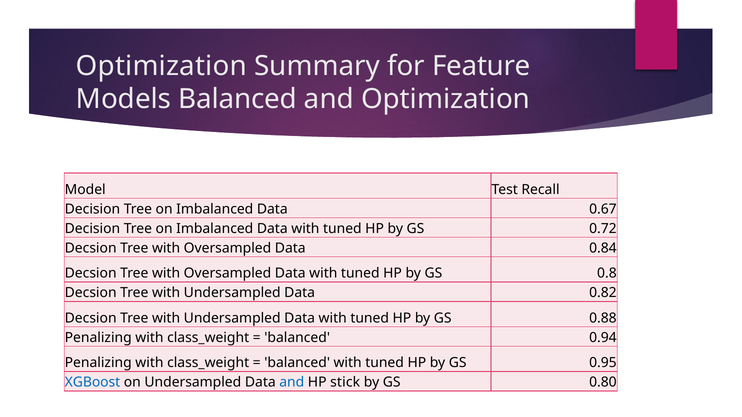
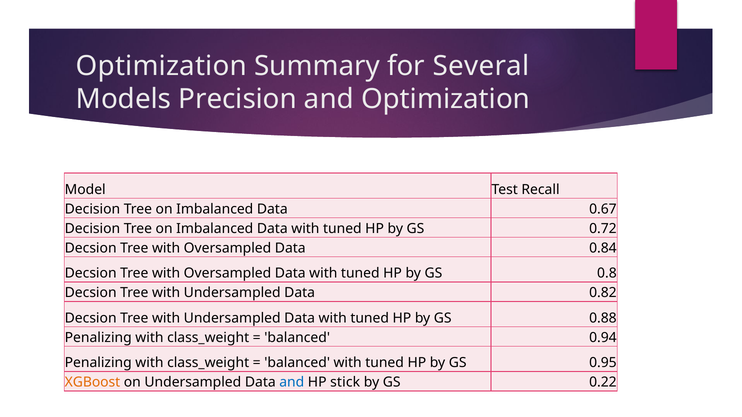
Feature: Feature -> Several
Models Balanced: Balanced -> Precision
XGBoost colour: blue -> orange
0.80: 0.80 -> 0.22
